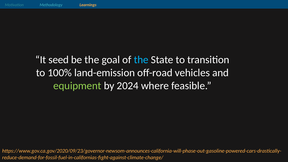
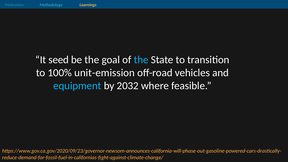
land-emission: land-emission -> unit-emission
equipment colour: light green -> light blue
2024: 2024 -> 2032
